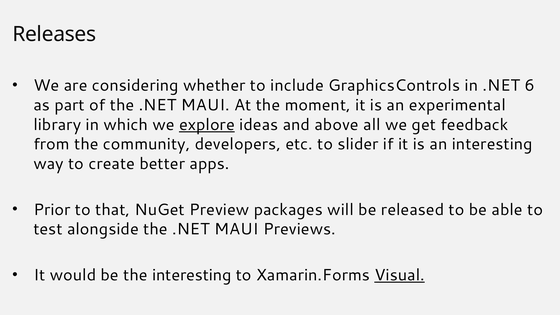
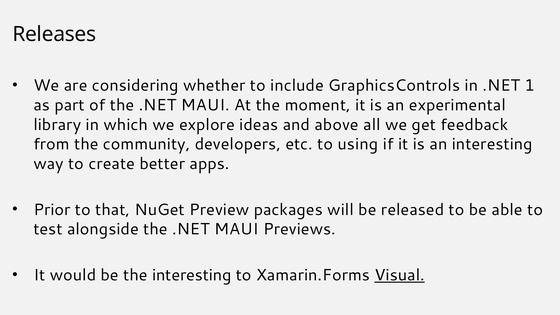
6: 6 -> 1
explore underline: present -> none
slider: slider -> using
